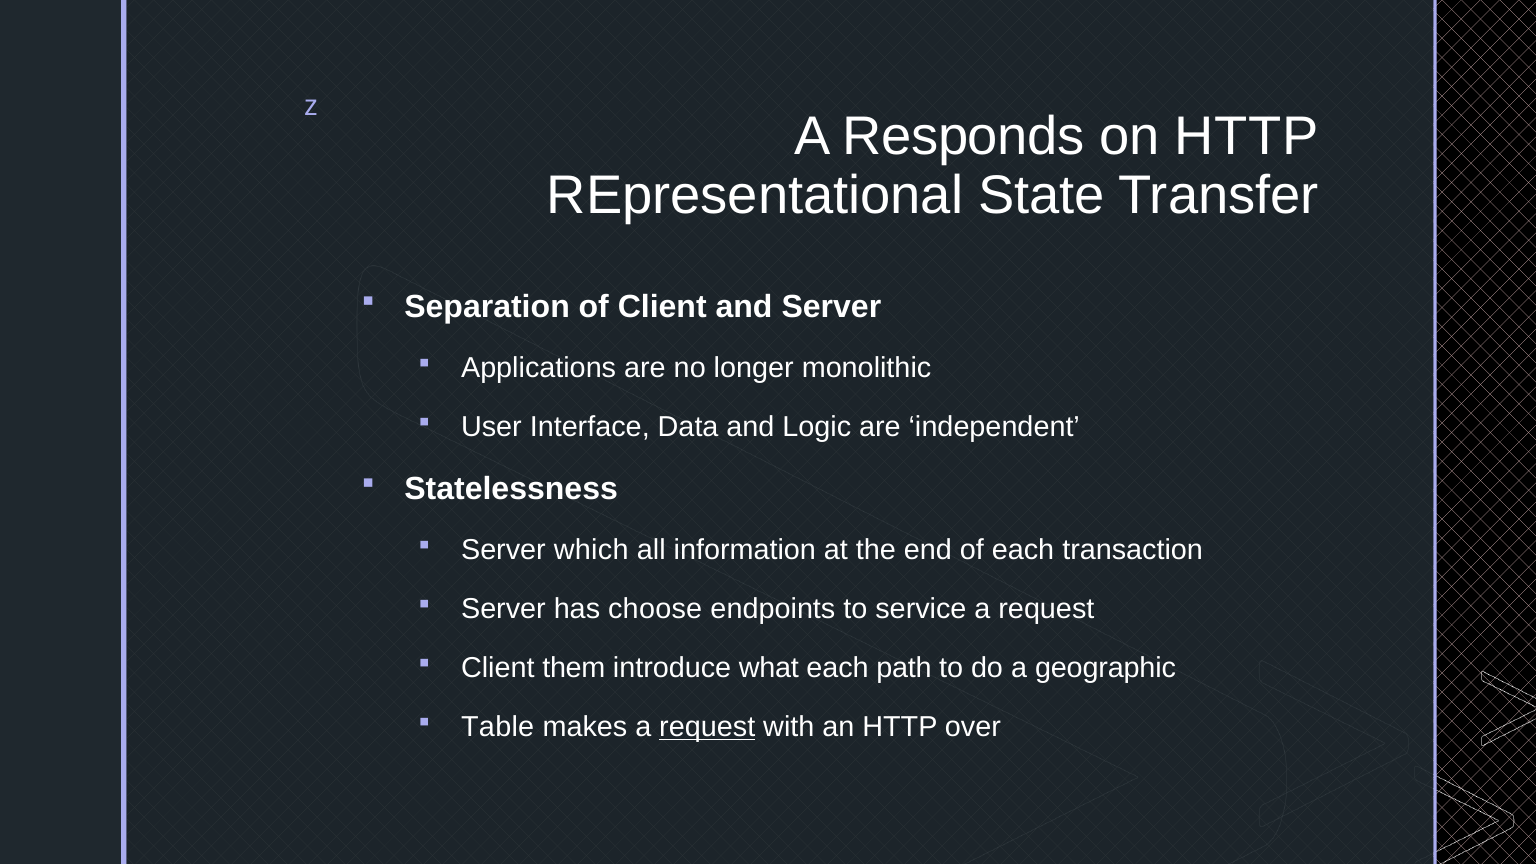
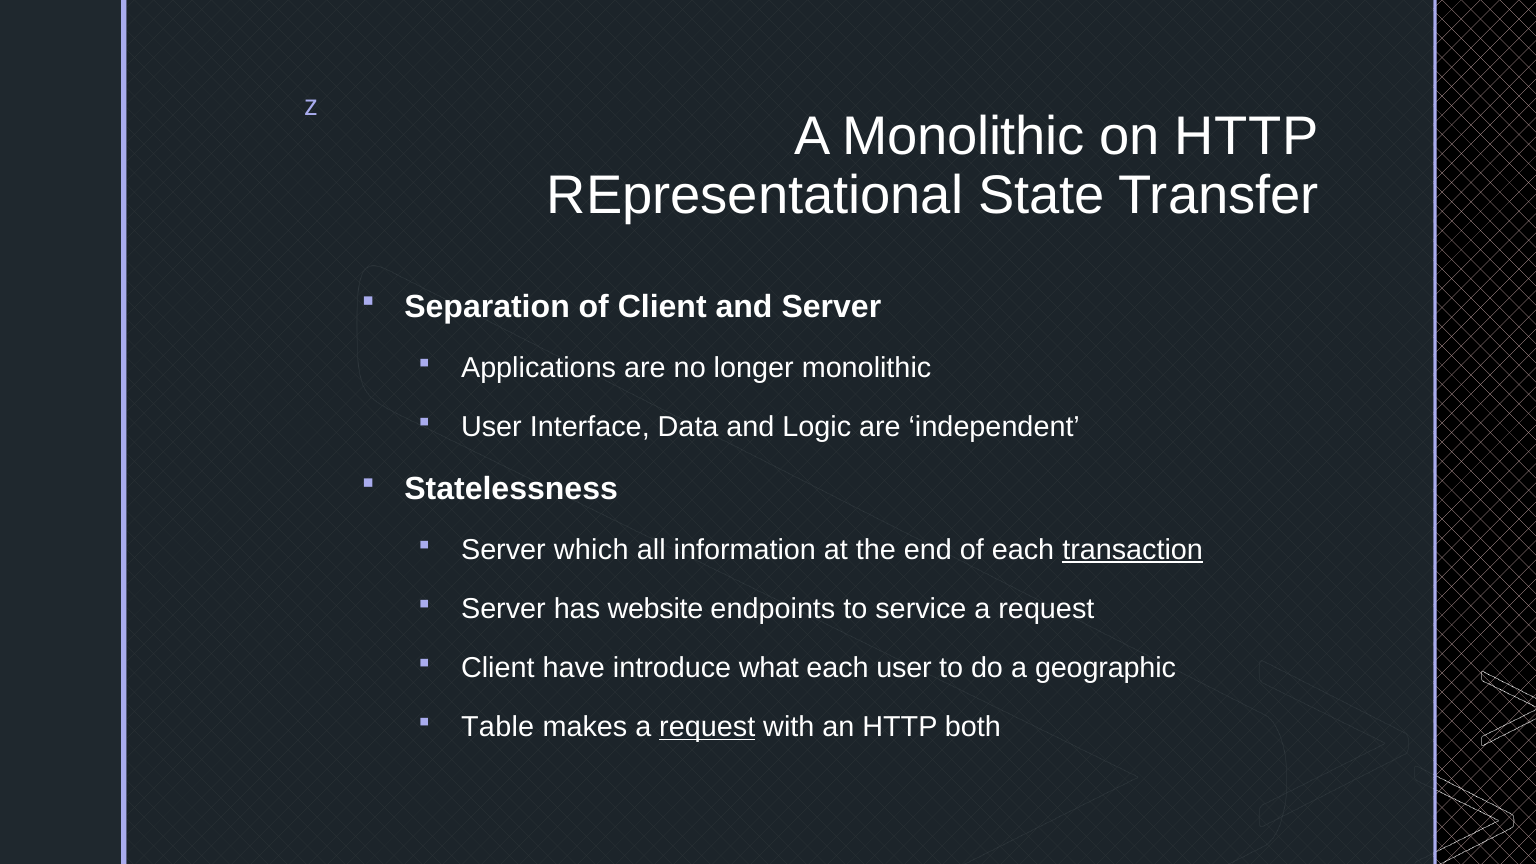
A Responds: Responds -> Monolithic
transaction underline: none -> present
choose: choose -> website
them: them -> have
each path: path -> user
over: over -> both
